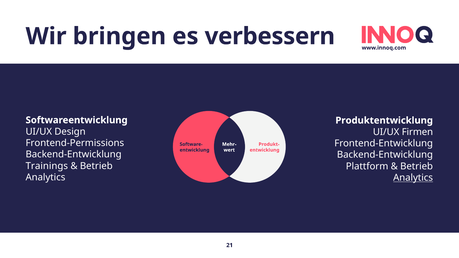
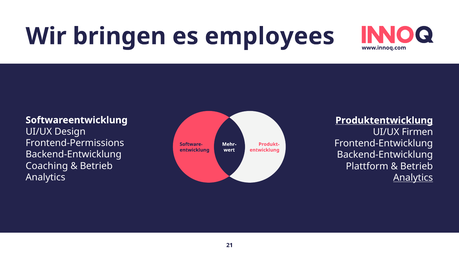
verbessern: verbessern -> employees
Produktentwicklung underline: none -> present
Trainings: Trainings -> Coaching
